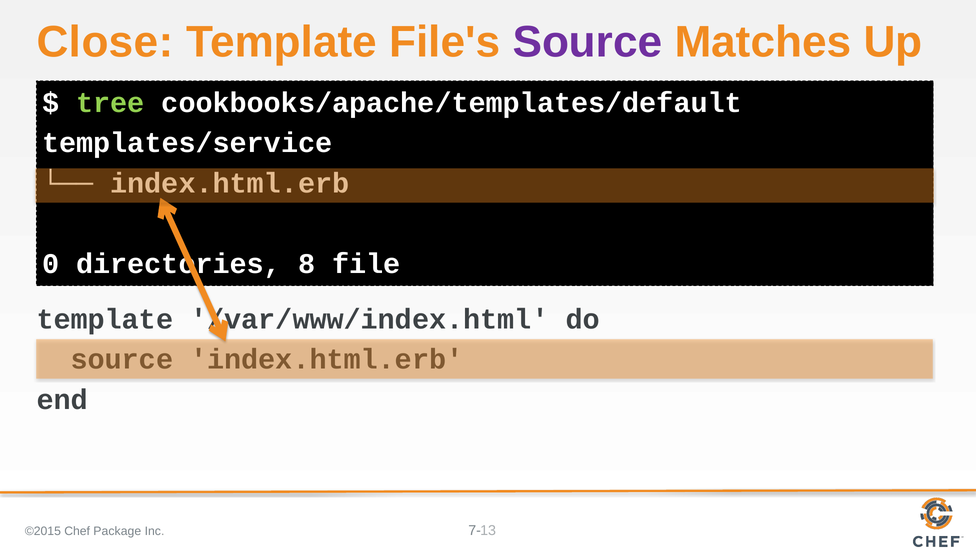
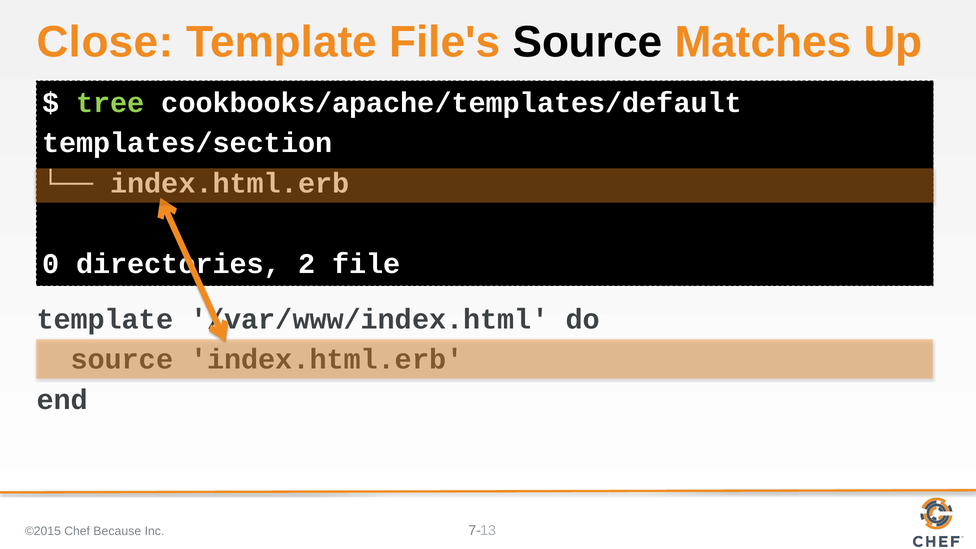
Source at (587, 42) colour: purple -> black
templates/service: templates/service -> templates/section
8: 8 -> 2
Package: Package -> Because
